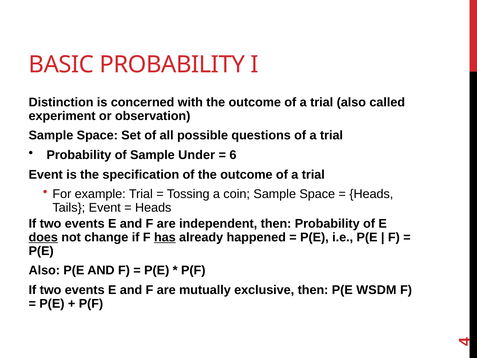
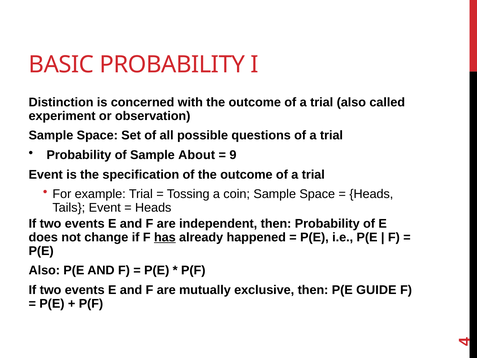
Under: Under -> About
6: 6 -> 9
does underline: present -> none
WSDM: WSDM -> GUIDE
